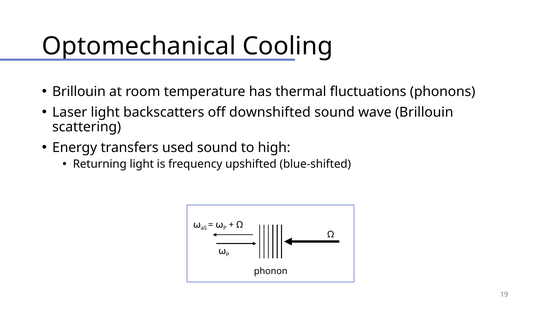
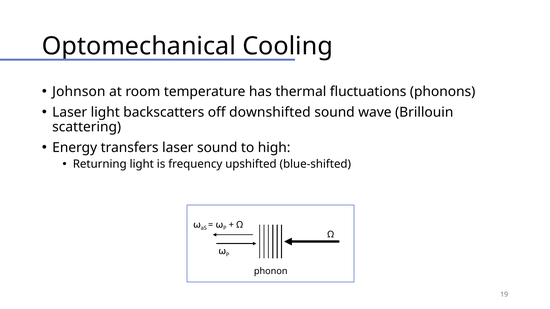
Brillouin at (79, 92): Brillouin -> Johnson
transfers used: used -> laser
